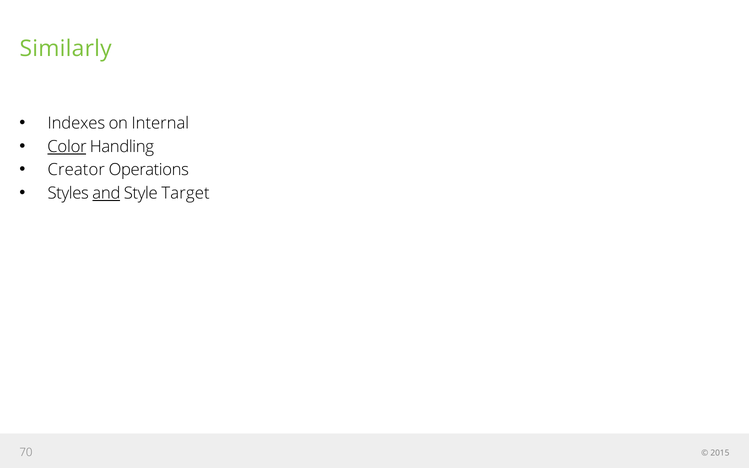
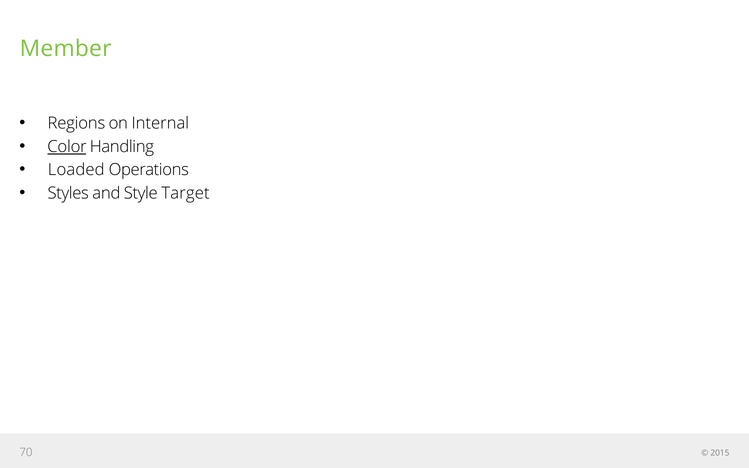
Similarly: Similarly -> Member
Indexes: Indexes -> Regions
Creator: Creator -> Loaded
and underline: present -> none
